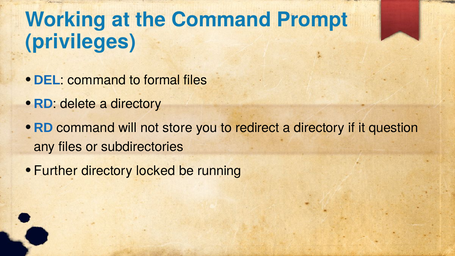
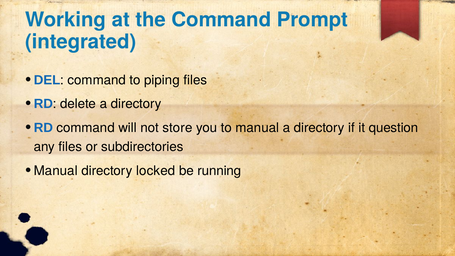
privileges: privileges -> integrated
formal: formal -> piping
to redirect: redirect -> manual
Further at (56, 171): Further -> Manual
